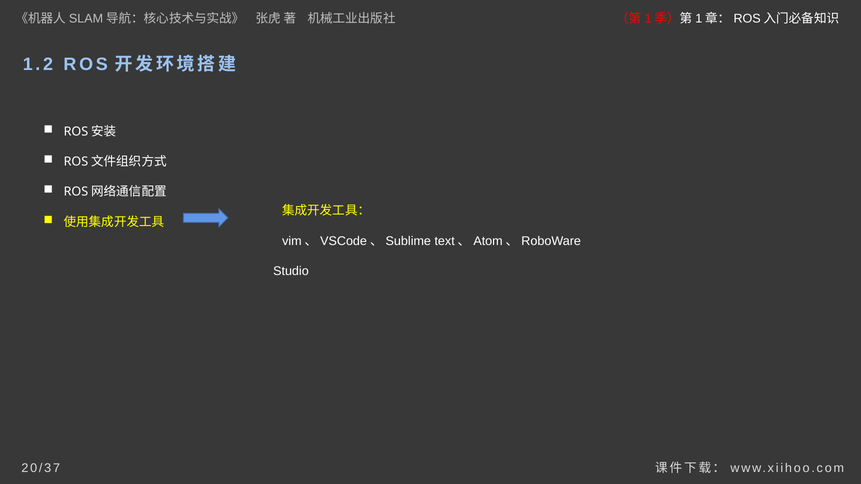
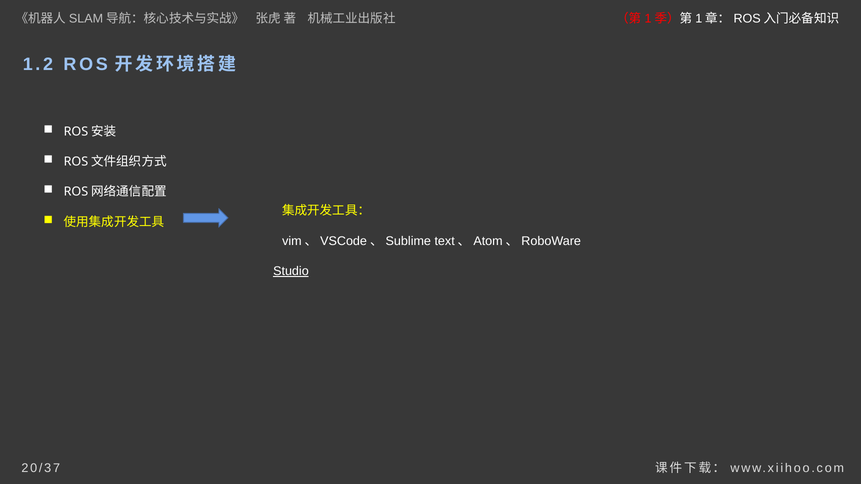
Studio underline: none -> present
